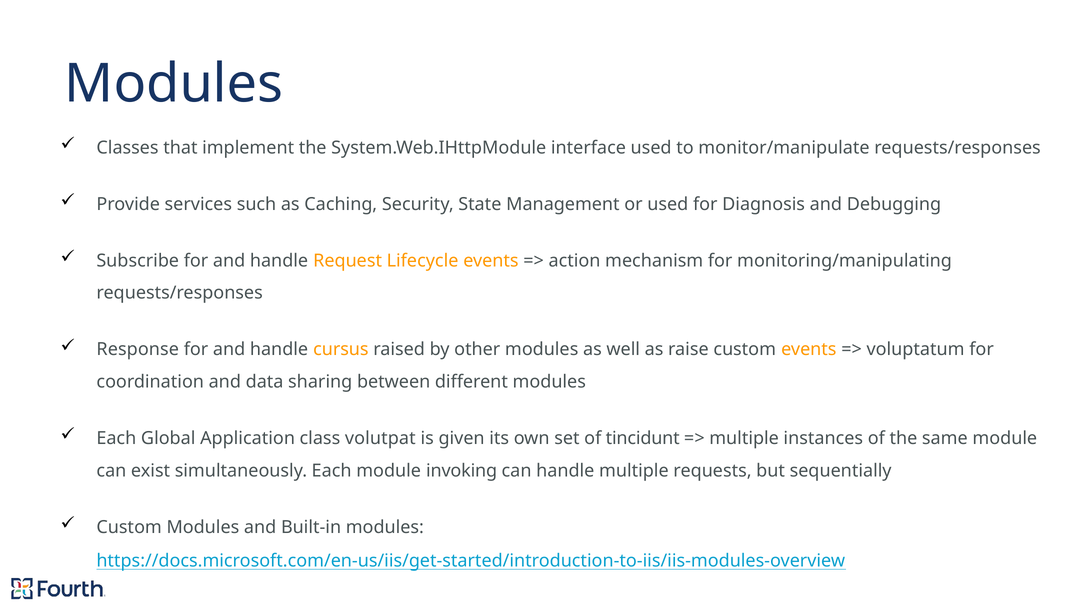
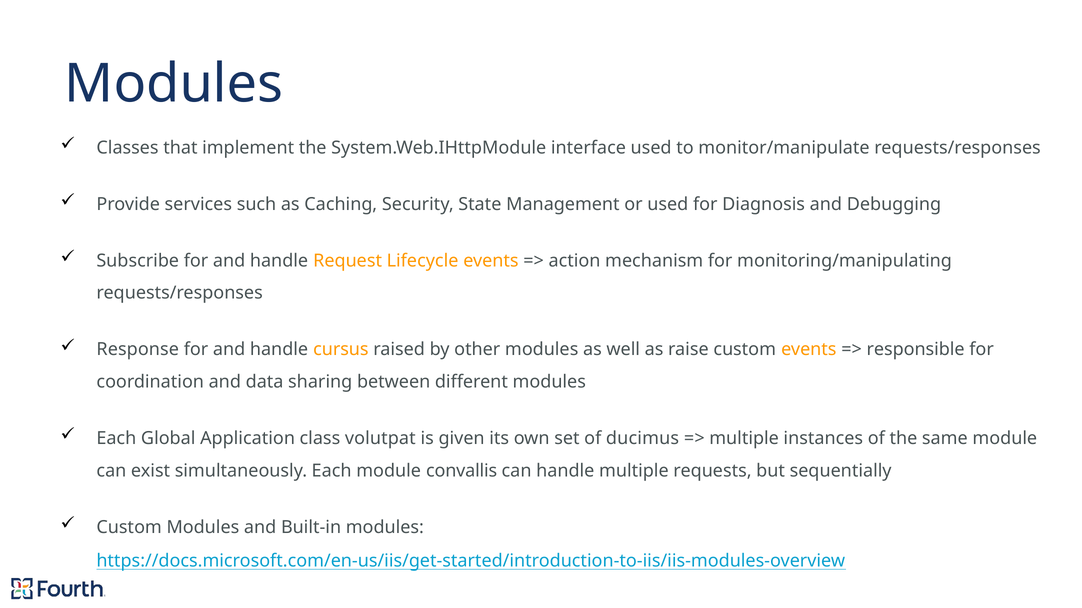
voluptatum: voluptatum -> responsible
tincidunt: tincidunt -> ducimus
invoking: invoking -> convallis
